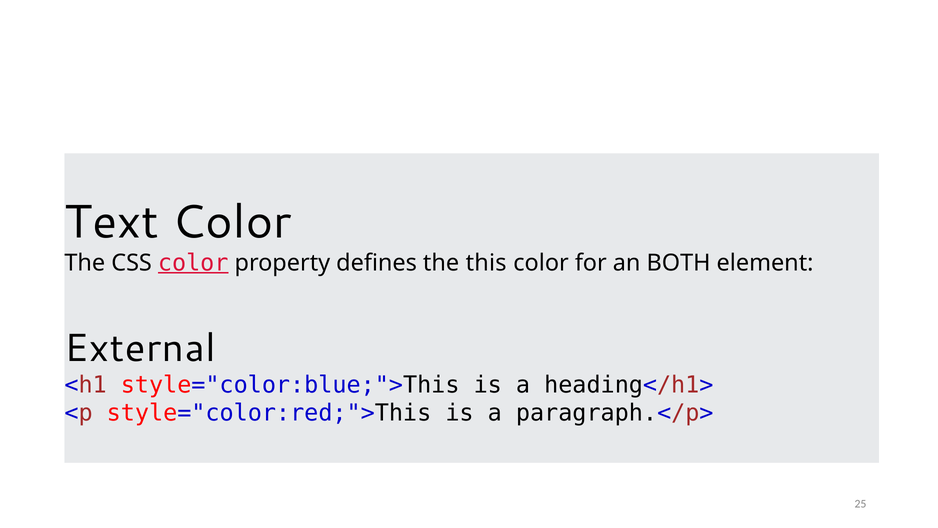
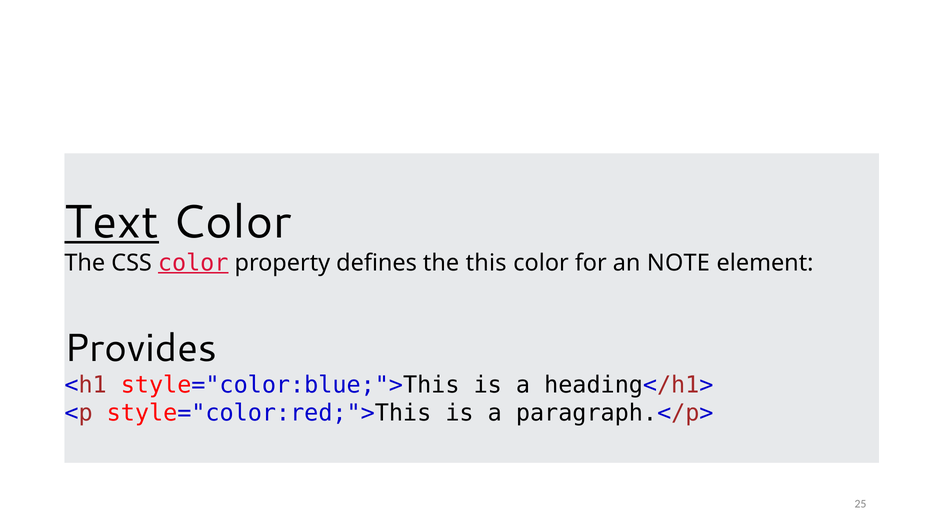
Text underline: none -> present
BOTH: BOTH -> NOTE
External: External -> Provides
